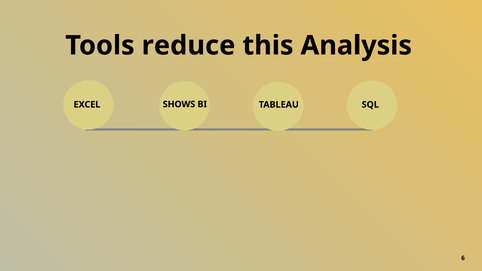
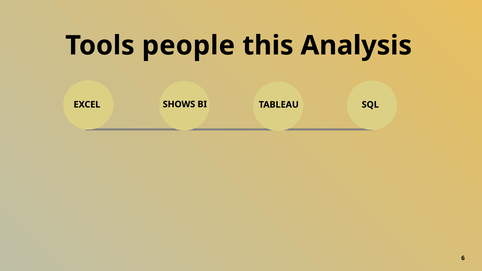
reduce: reduce -> people
